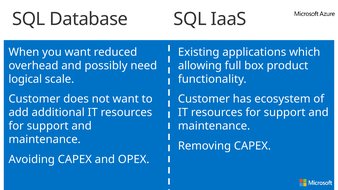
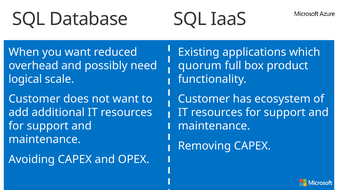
allowing: allowing -> quorum
